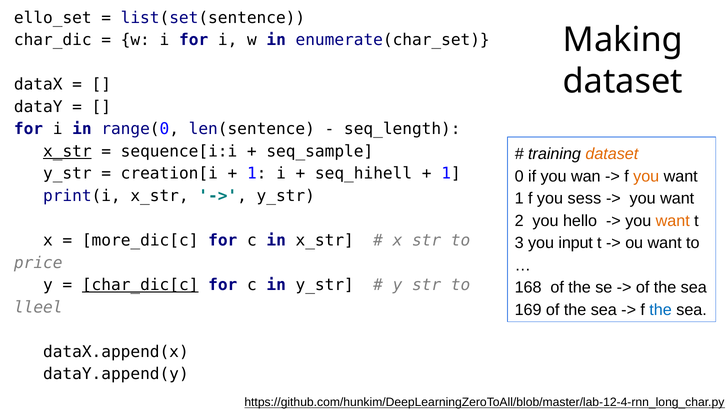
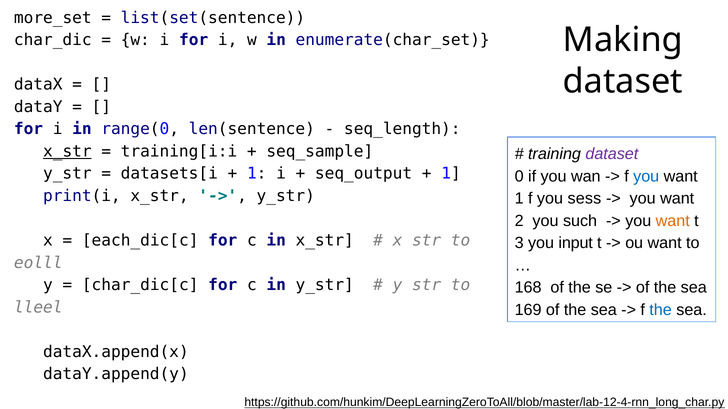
ello_set: ello_set -> more_set
sequence[i:i: sequence[i:i -> training[i:i
dataset at (612, 154) colour: orange -> purple
creation[i: creation[i -> datasets[i
seq_hihell: seq_hihell -> seq_output
you at (646, 176) colour: orange -> blue
hello: hello -> such
more_dic[c: more_dic[c -> each_dic[c
price: price -> eolll
char_dic[c underline: present -> none
